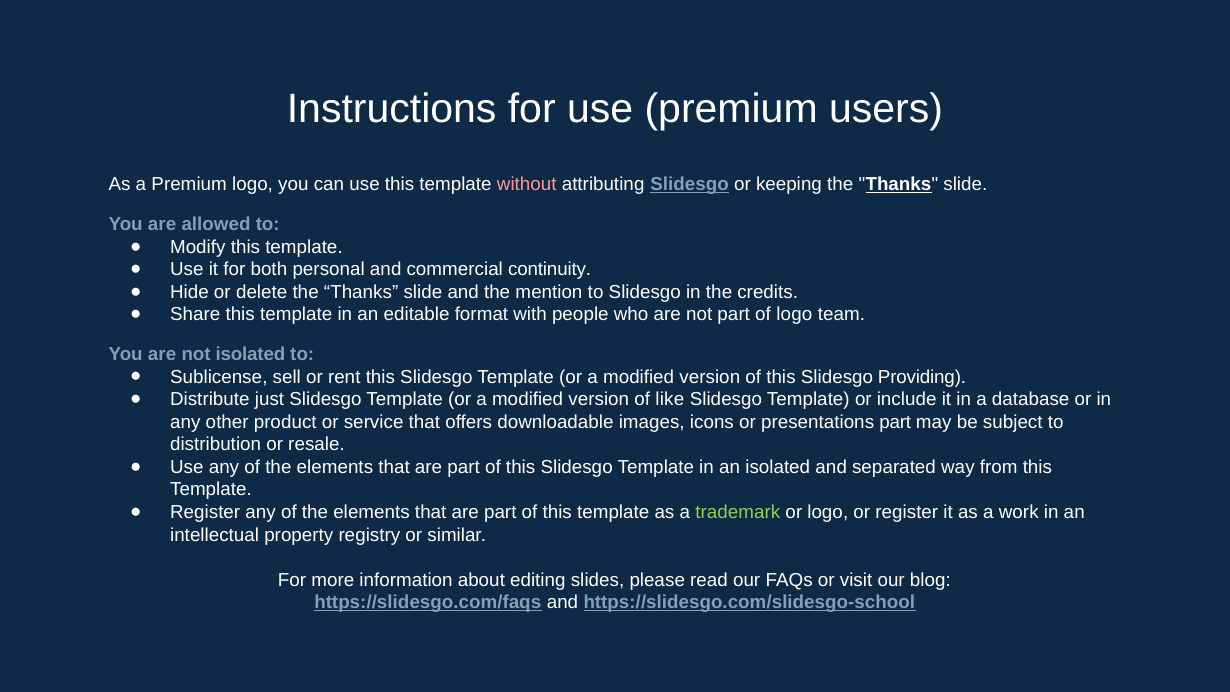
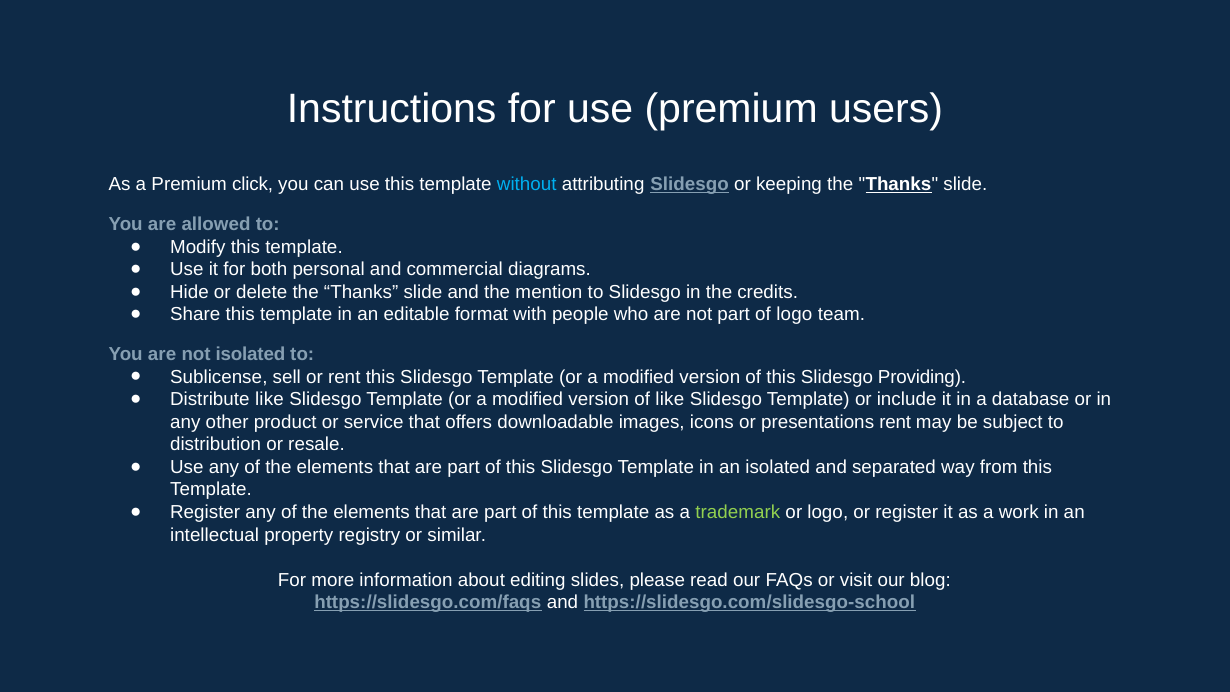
Premium logo: logo -> click
without colour: pink -> light blue
continuity: continuity -> diagrams
Distribute just: just -> like
presentations part: part -> rent
